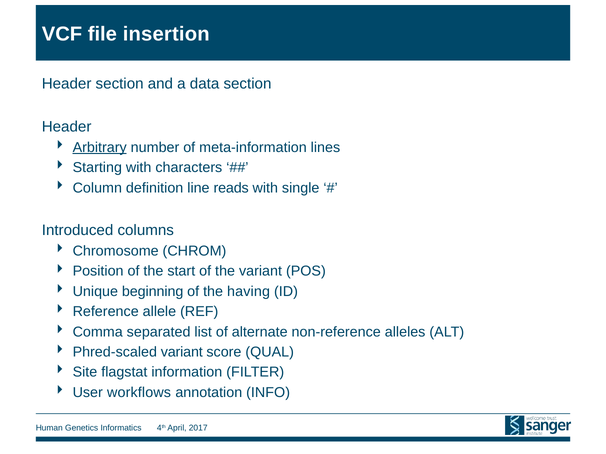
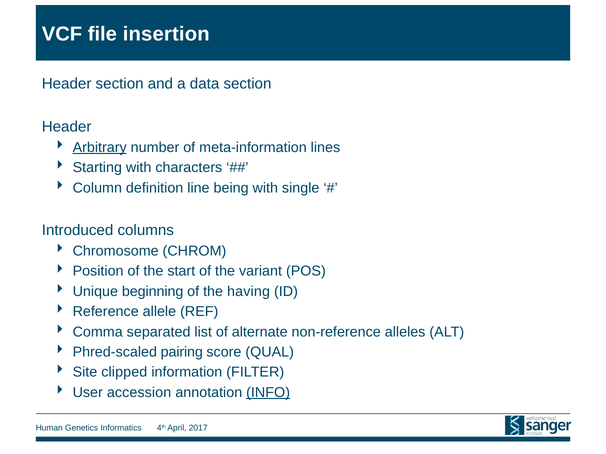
reads: reads -> being
Phred-scaled variant: variant -> pairing
flagstat: flagstat -> clipped
workflows: workflows -> accession
INFO underline: none -> present
